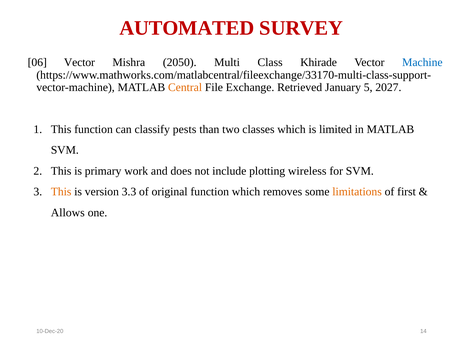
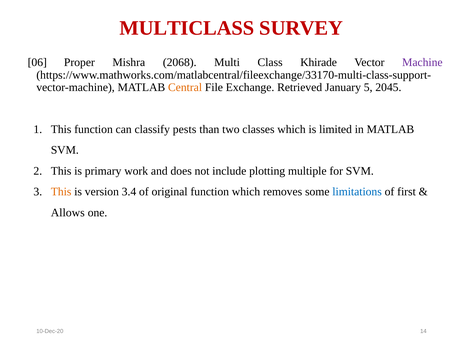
AUTOMATED: AUTOMATED -> MULTICLASS
06 Vector: Vector -> Proper
2050: 2050 -> 2068
Machine colour: blue -> purple
2027: 2027 -> 2045
wireless: wireless -> multiple
3.3: 3.3 -> 3.4
limitations colour: orange -> blue
